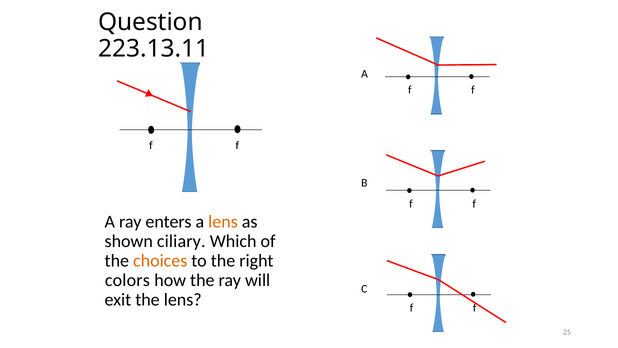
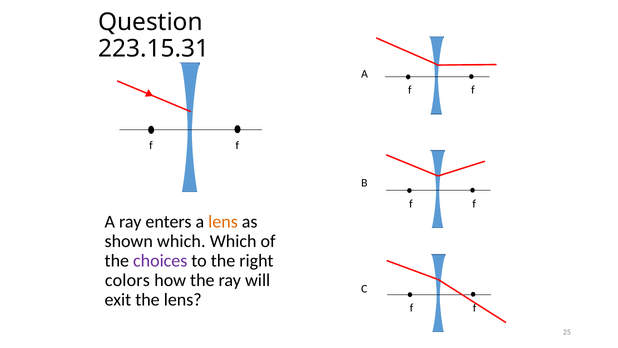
223.13.11: 223.13.11 -> 223.15.31
shown ciliary: ciliary -> which
choices colour: orange -> purple
